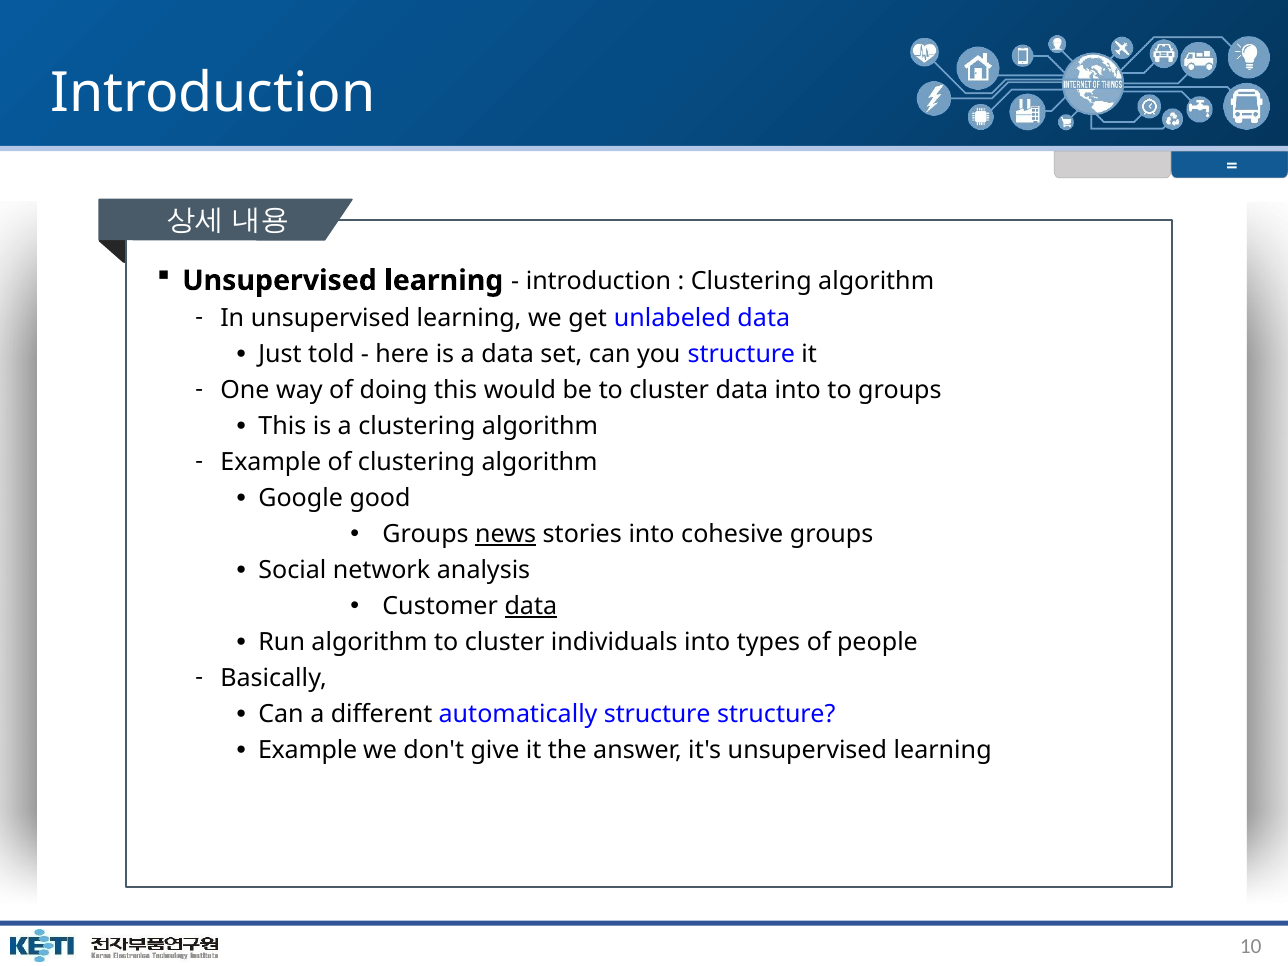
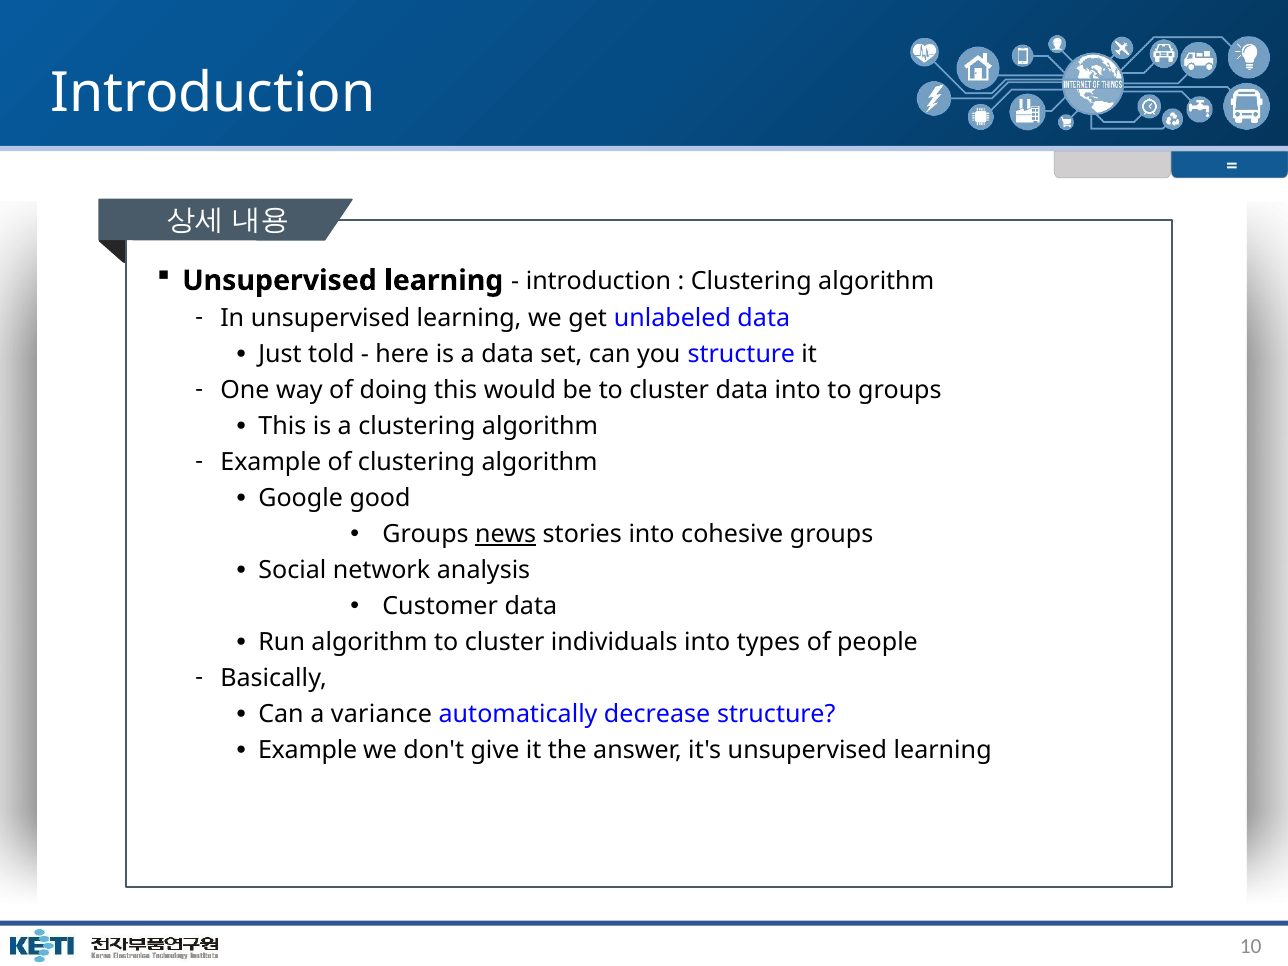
data at (531, 606) underline: present -> none
different: different -> variance
automatically structure: structure -> decrease
